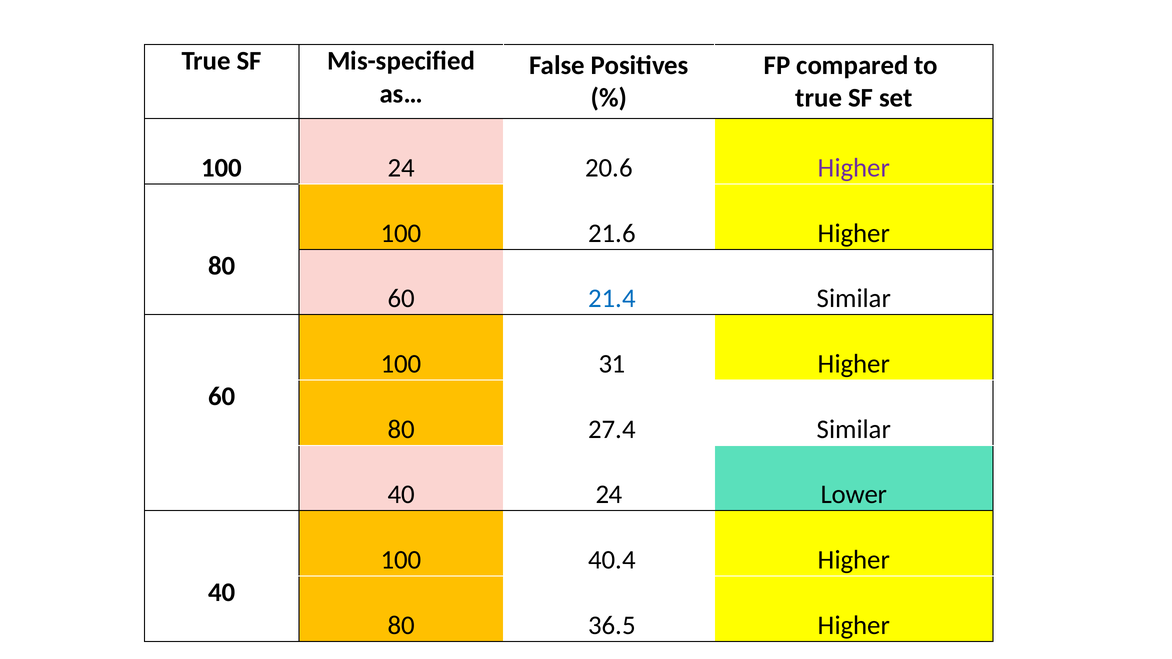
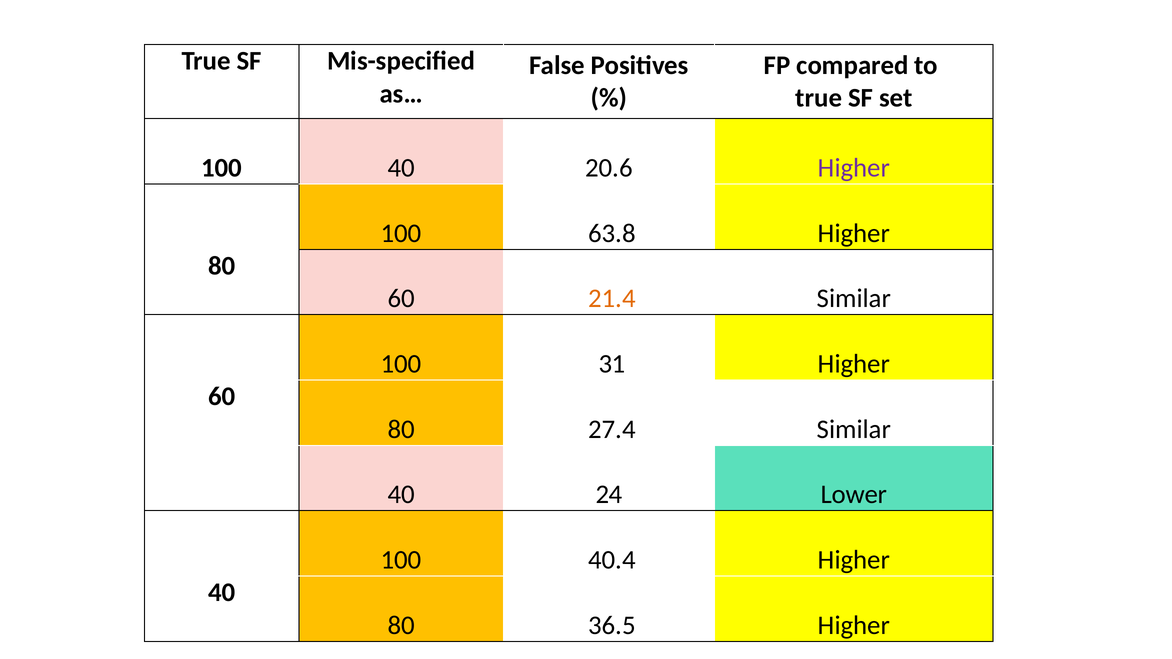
100 24: 24 -> 40
21.6: 21.6 -> 63.8
21.4 colour: blue -> orange
